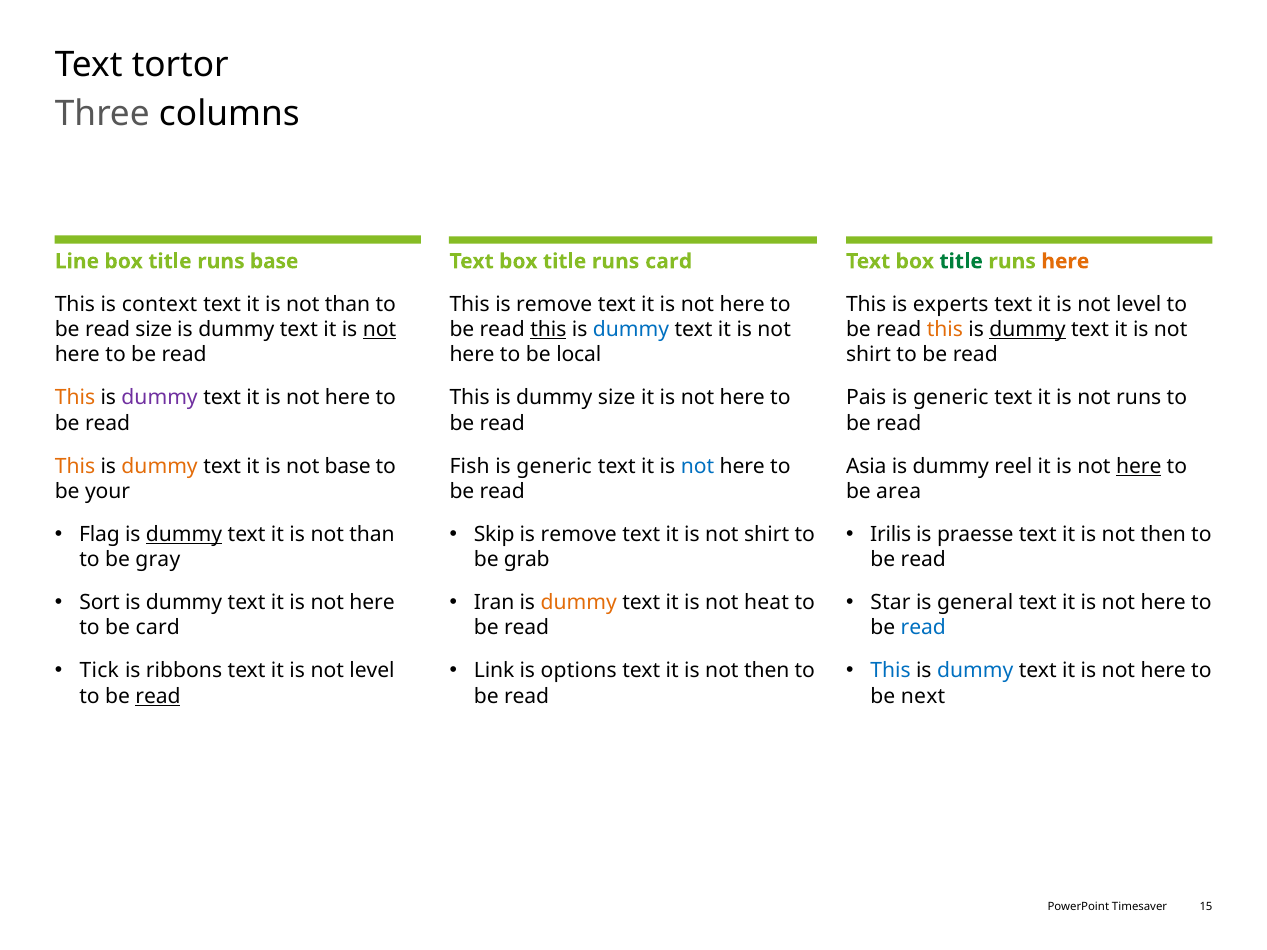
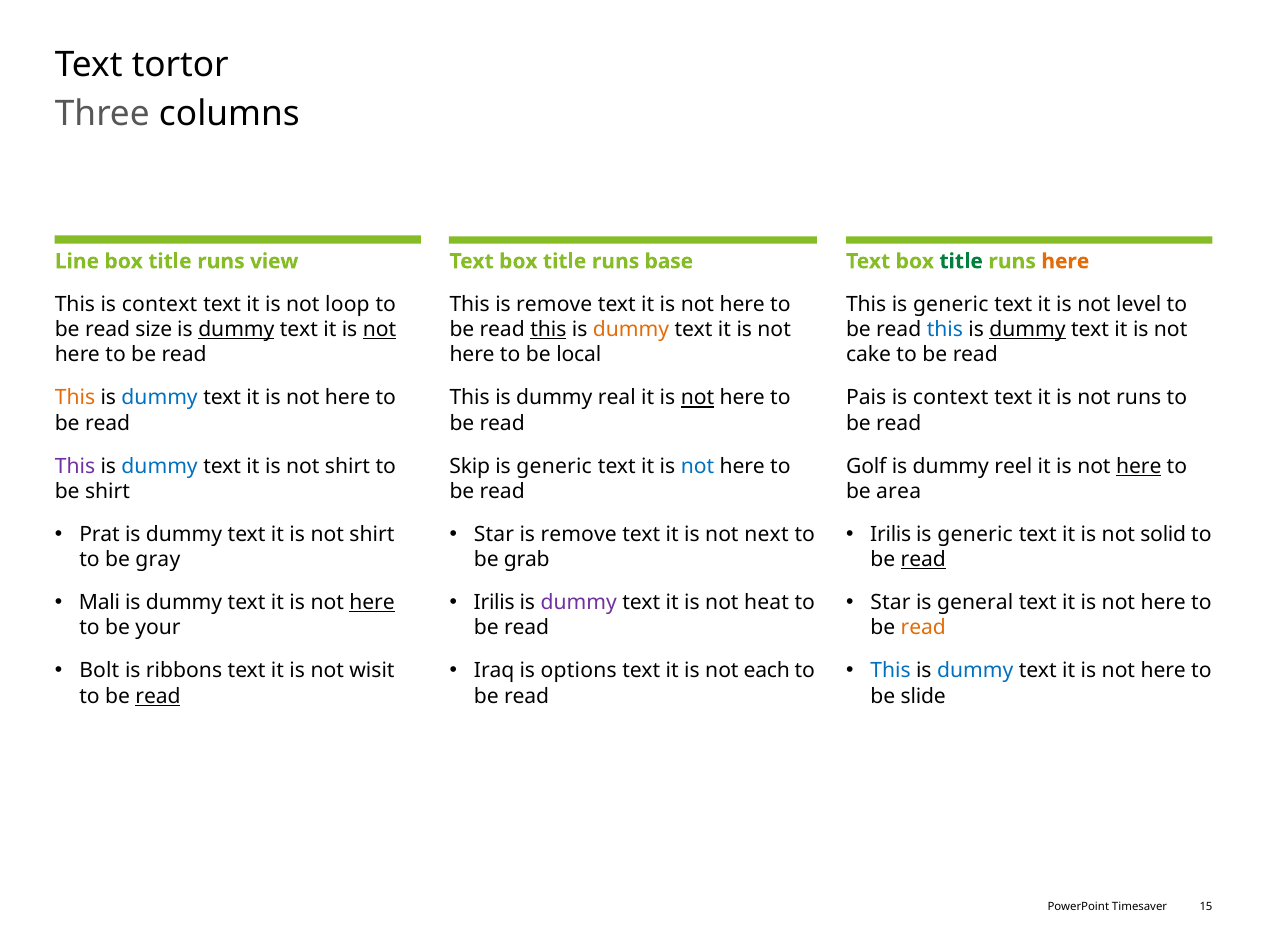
runs base: base -> view
runs card: card -> base
than at (348, 304): than -> loop
This is experts: experts -> generic
dummy at (236, 330) underline: none -> present
dummy at (631, 330) colour: blue -> orange
this at (945, 330) colour: orange -> blue
shirt at (869, 355): shirt -> cake
dummy at (160, 398) colour: purple -> blue
dummy size: size -> real
not at (697, 398) underline: none -> present
generic at (951, 398): generic -> context
This at (75, 466) colour: orange -> purple
dummy at (160, 466) colour: orange -> blue
base at (348, 466): base -> shirt
Fish: Fish -> Skip
Asia: Asia -> Golf
be your: your -> shirt
Flag: Flag -> Prat
dummy at (184, 535) underline: present -> none
than at (372, 535): than -> shirt
Skip at (494, 535): Skip -> Star
shirt at (767, 535): shirt -> next
praesse at (975, 535): praesse -> generic
then at (1163, 535): then -> solid
read at (923, 560) underline: none -> present
Sort: Sort -> Mali
here at (372, 603) underline: none -> present
Iran at (494, 603): Iran -> Irilis
dummy at (579, 603) colour: orange -> purple
be card: card -> your
read at (923, 628) colour: blue -> orange
Tick: Tick -> Bolt
level at (372, 671): level -> wisit
Link: Link -> Iraq
then at (767, 671): then -> each
next: next -> slide
